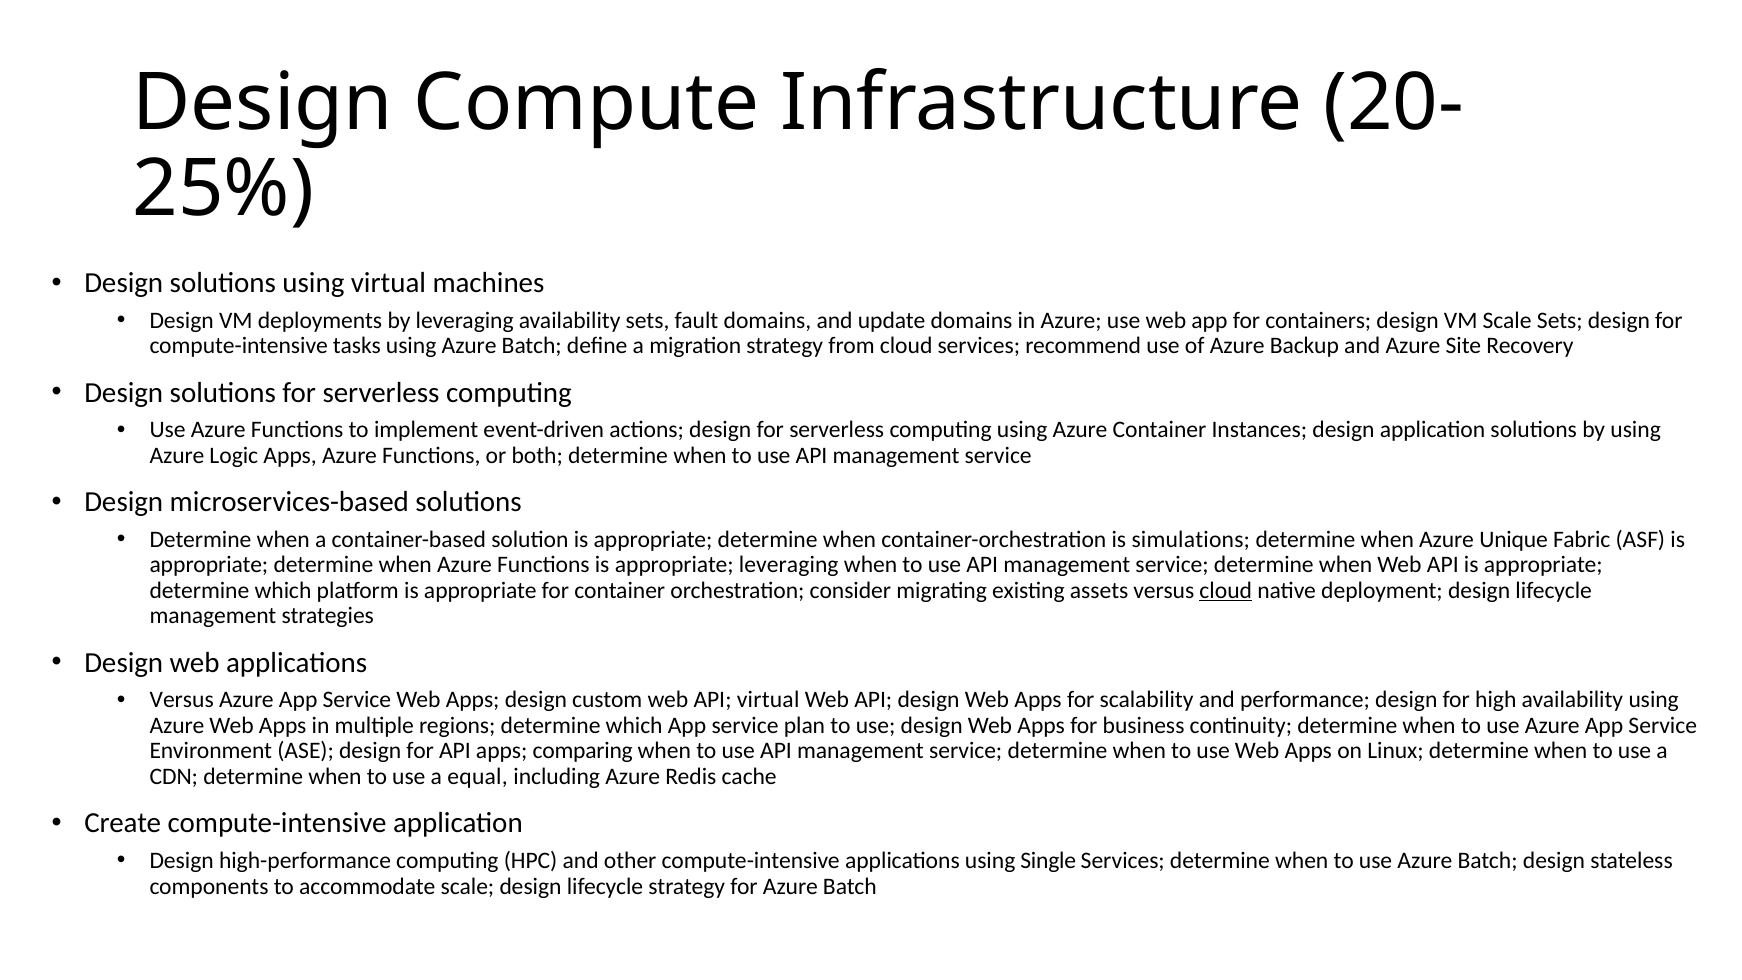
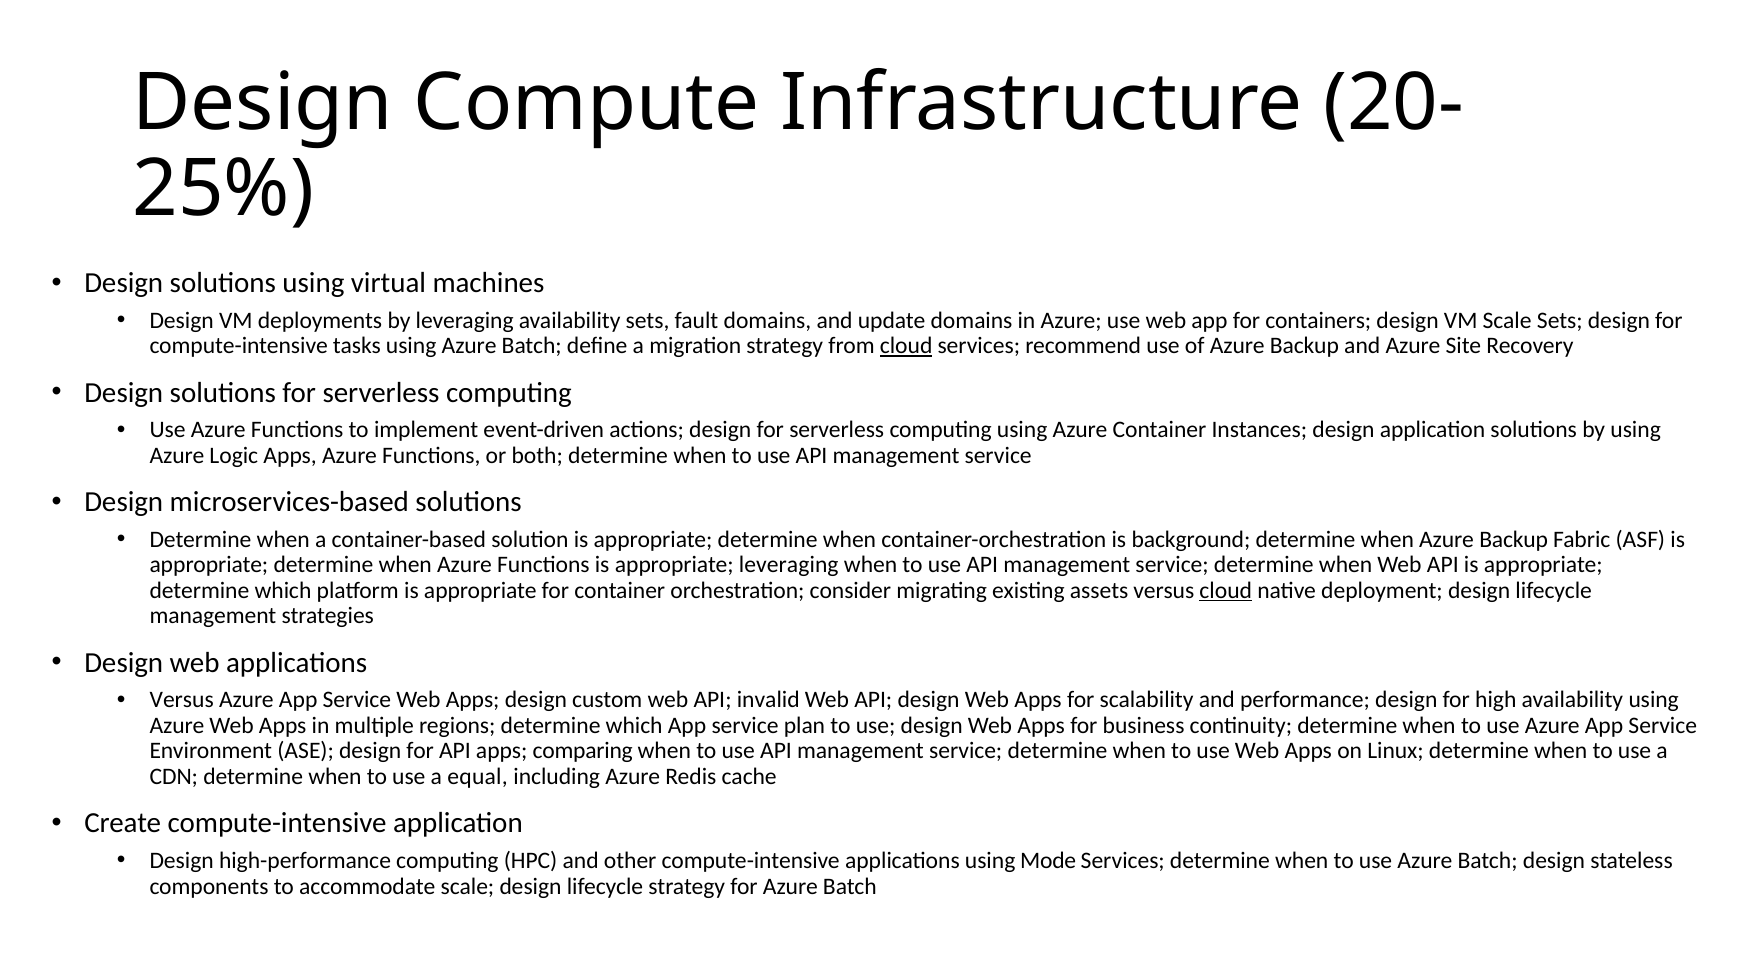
cloud at (906, 346) underline: none -> present
simulations: simulations -> background
when Azure Unique: Unique -> Backup
API virtual: virtual -> invalid
Single: Single -> Mode
